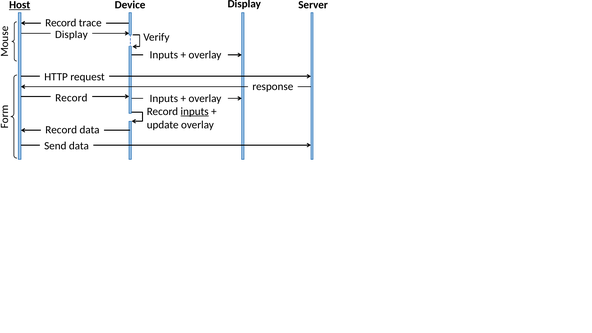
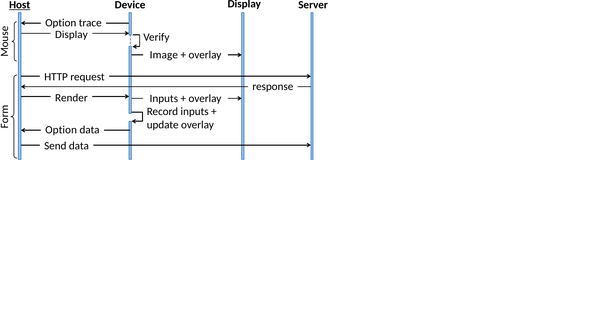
Record at (61, 23): Record -> Option
Inputs at (164, 55): Inputs -> Image
Record at (71, 98): Record -> Render
inputs at (195, 111) underline: present -> none
Record at (61, 130): Record -> Option
